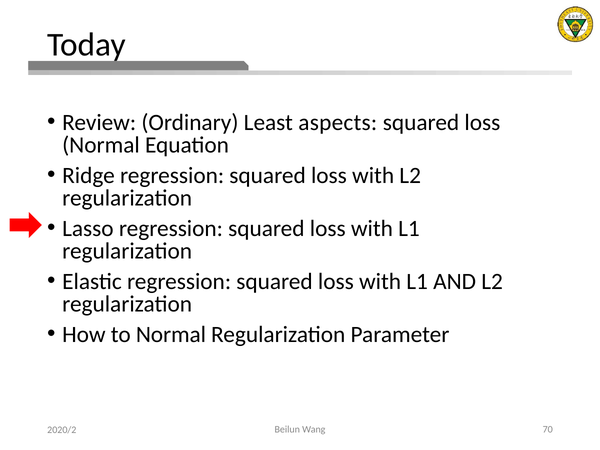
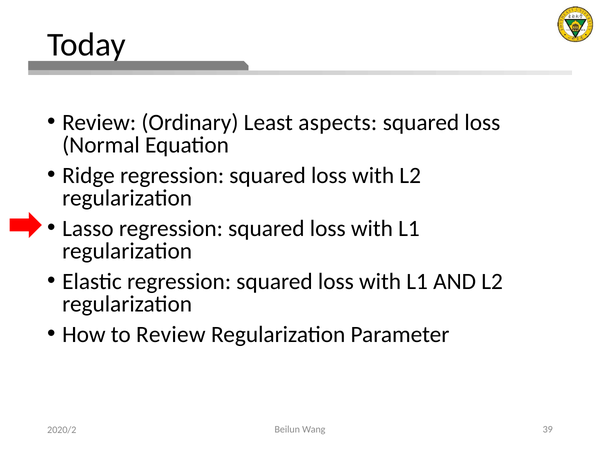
to Normal: Normal -> Review
70: 70 -> 39
